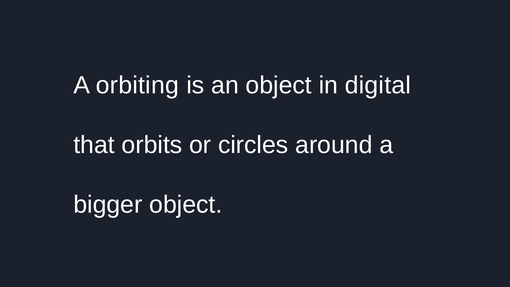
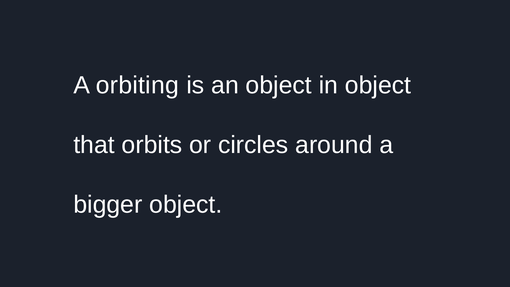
in digital: digital -> object
